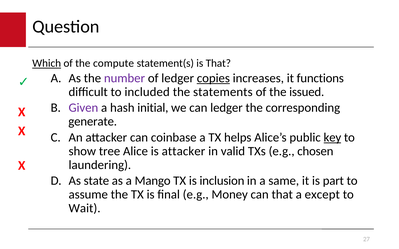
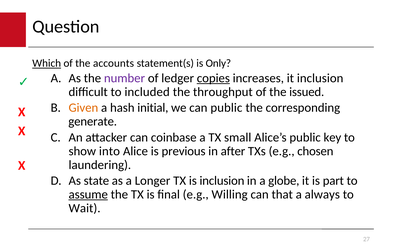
compute: compute -> accounts
is That: That -> Only
it functions: functions -> inclusion
statements: statements -> throughput
Given colour: purple -> orange
can ledger: ledger -> public
helps: helps -> small
key underline: present -> none
tree: tree -> into
is attacker: attacker -> previous
valid: valid -> after
Mango: Mango -> Longer
same: same -> globe
assume underline: none -> present
Money: Money -> Willing
except: except -> always
